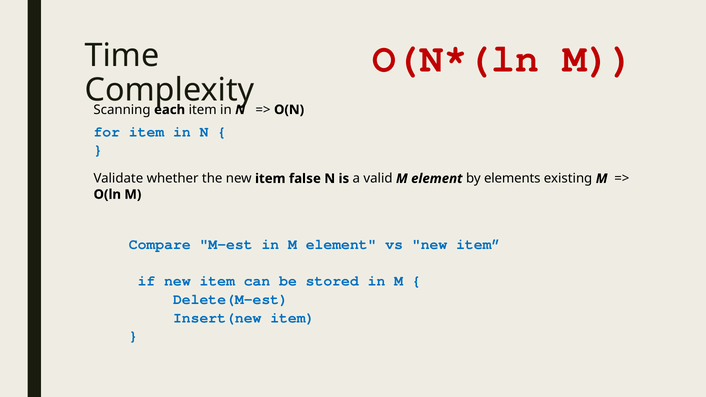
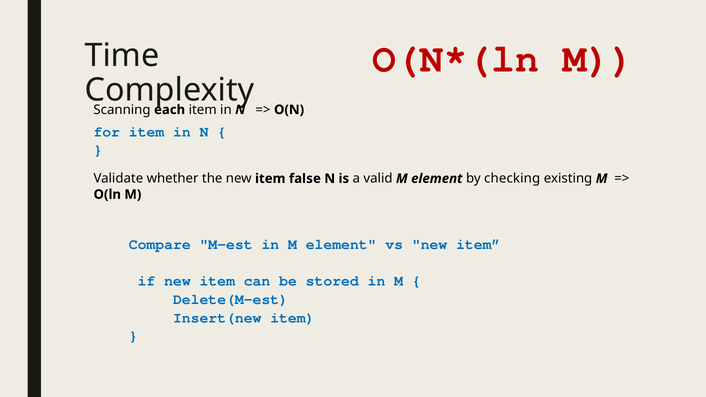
elements: elements -> checking
